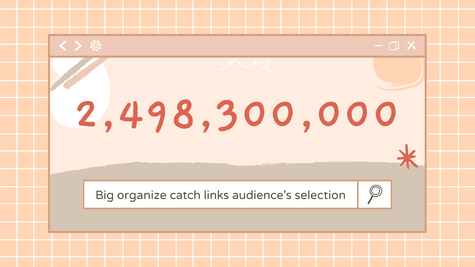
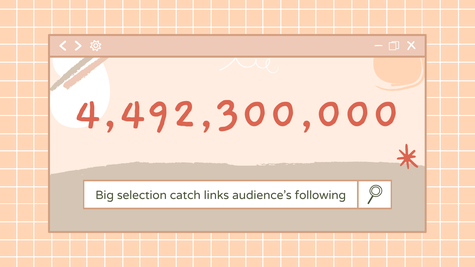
2,498,300,000: 2,498,300,000 -> 4,492,300,000
organize: organize -> selection
selection: selection -> following
